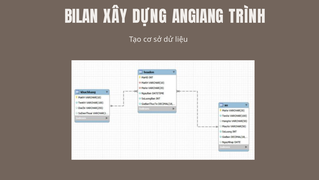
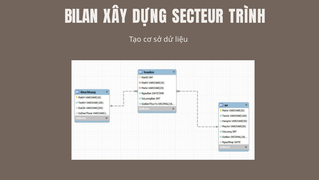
ANGIANG: ANGIANG -> SECTEUR
